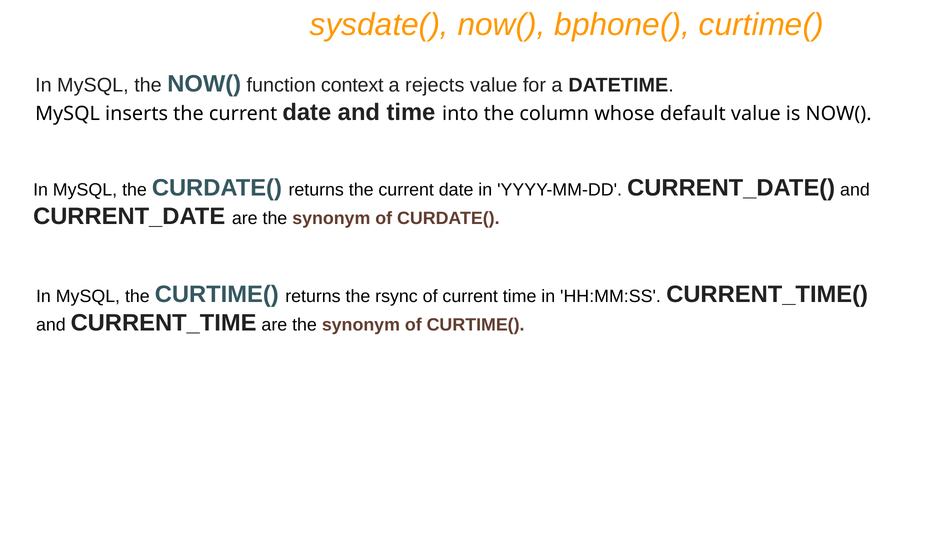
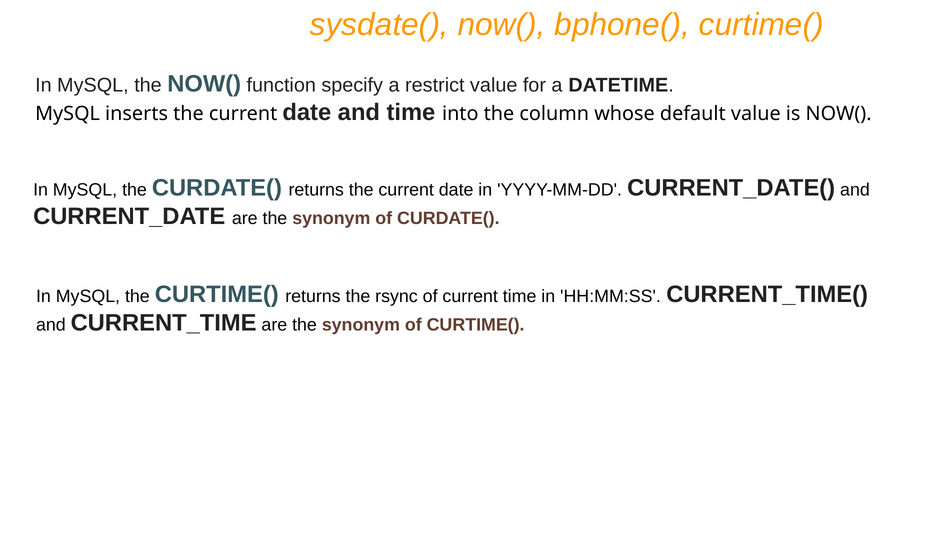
context: context -> specify
rejects: rejects -> restrict
